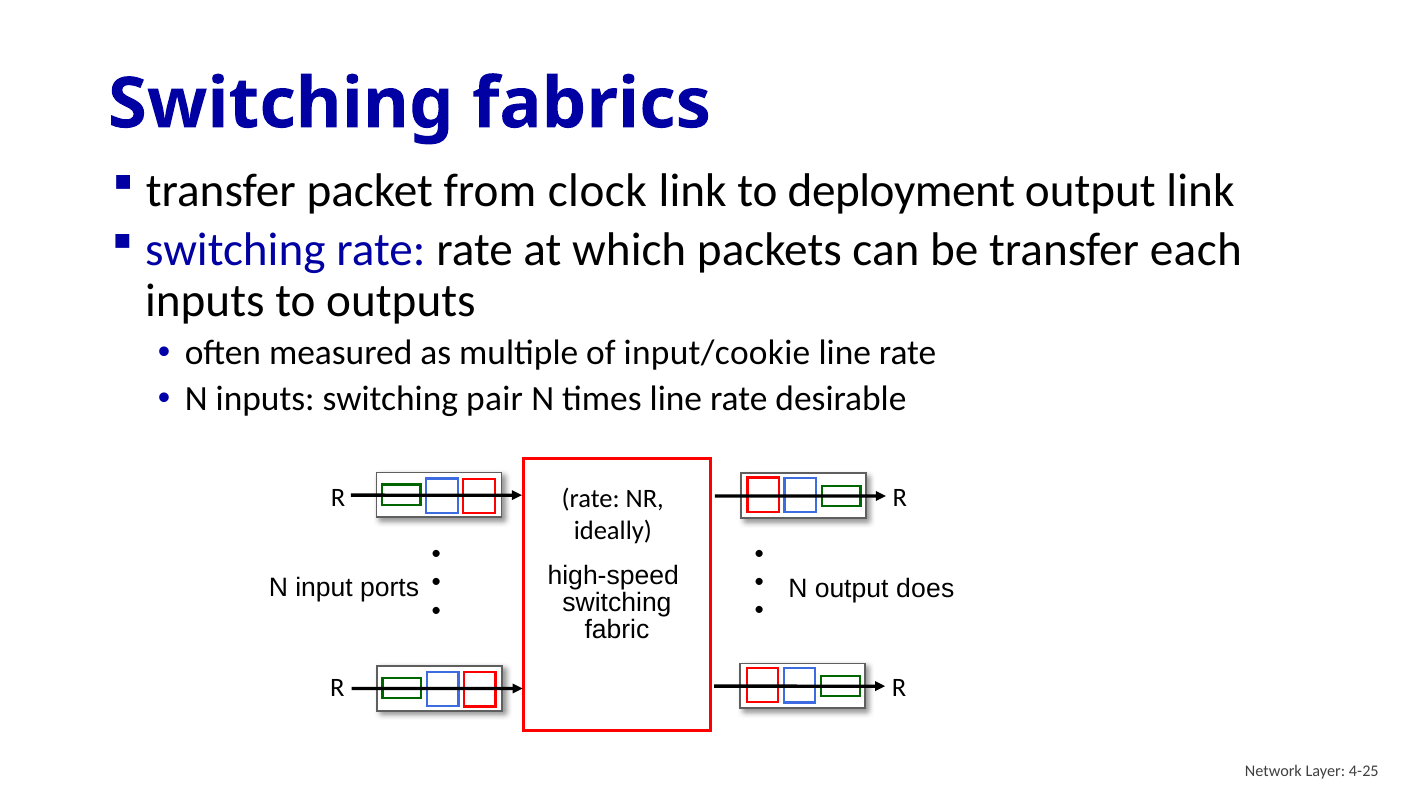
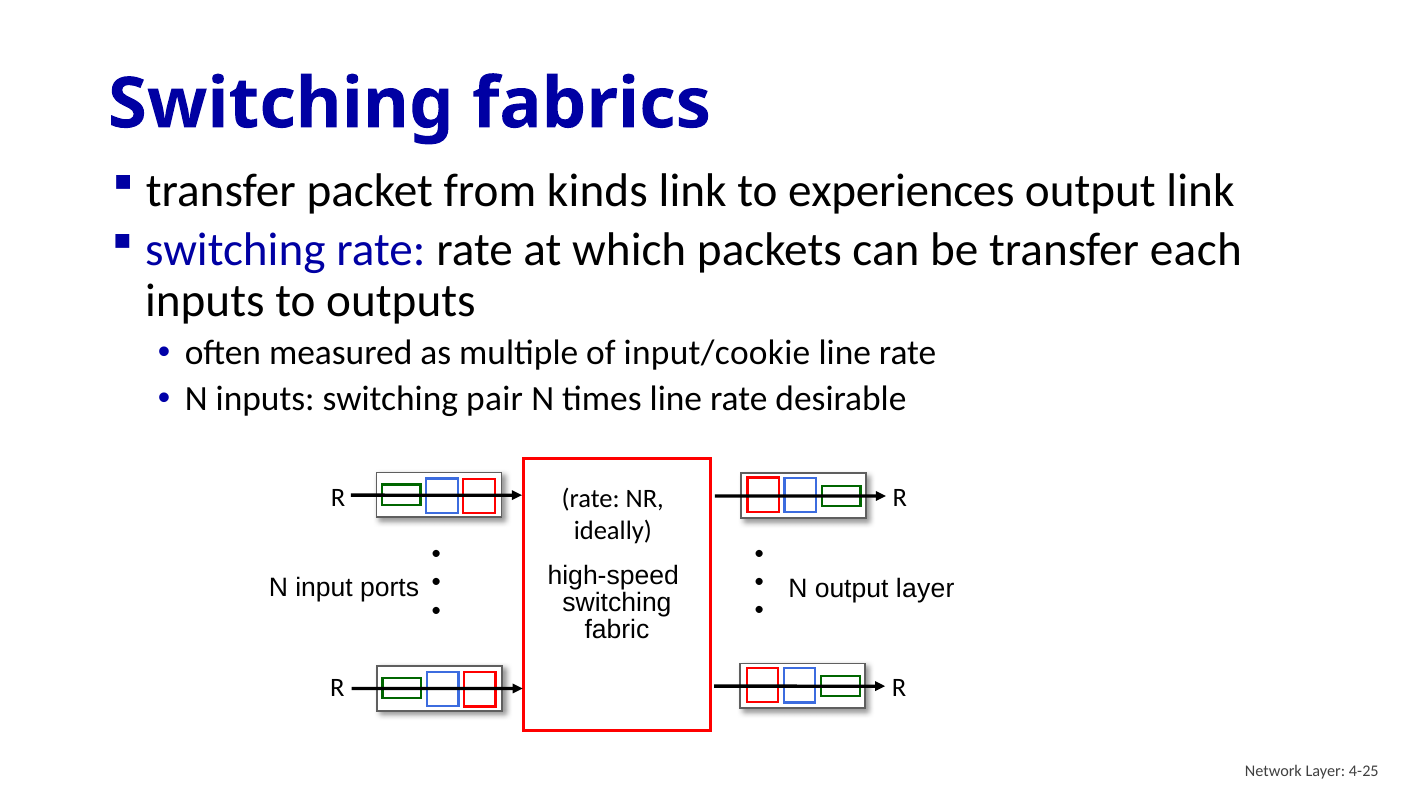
clock: clock -> kinds
deployment: deployment -> experiences
output does: does -> layer
